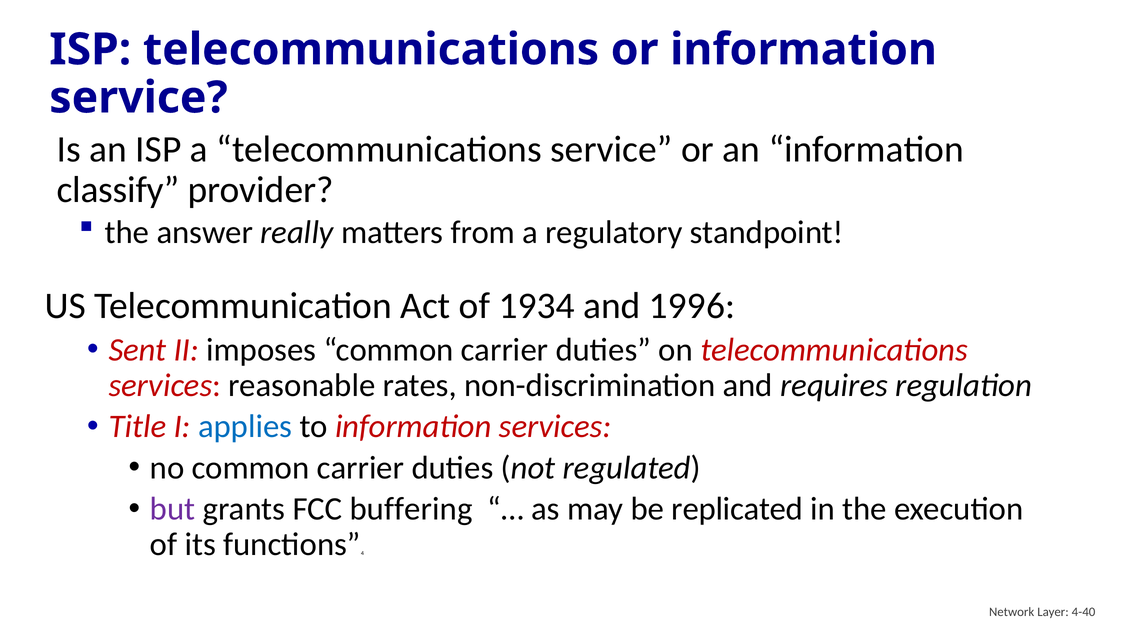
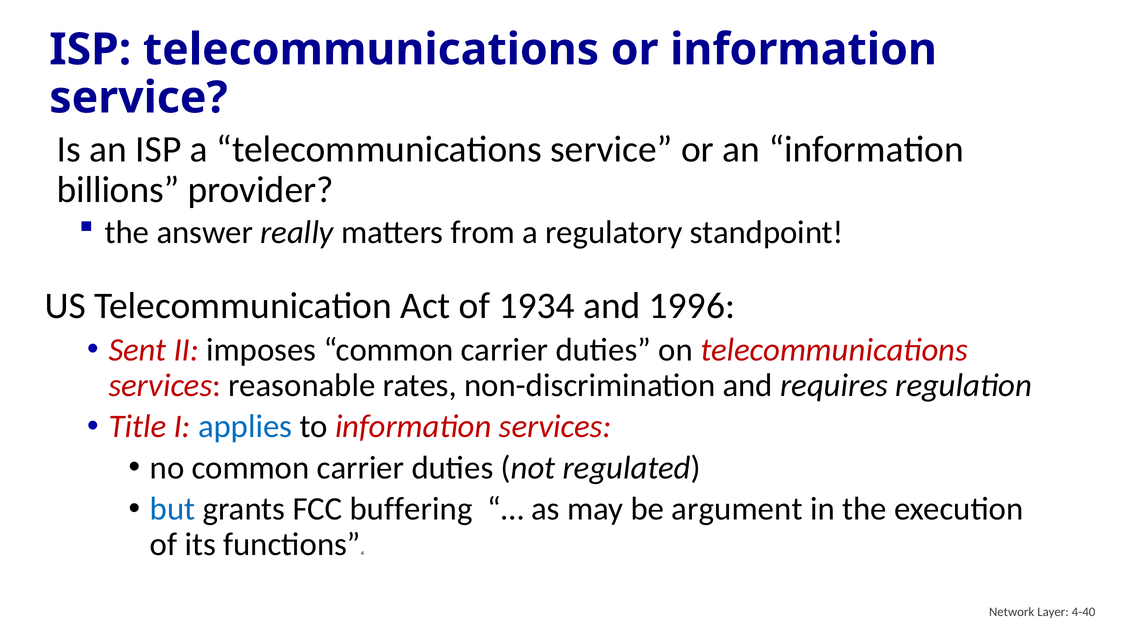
classify: classify -> billions
but colour: purple -> blue
replicated: replicated -> argument
